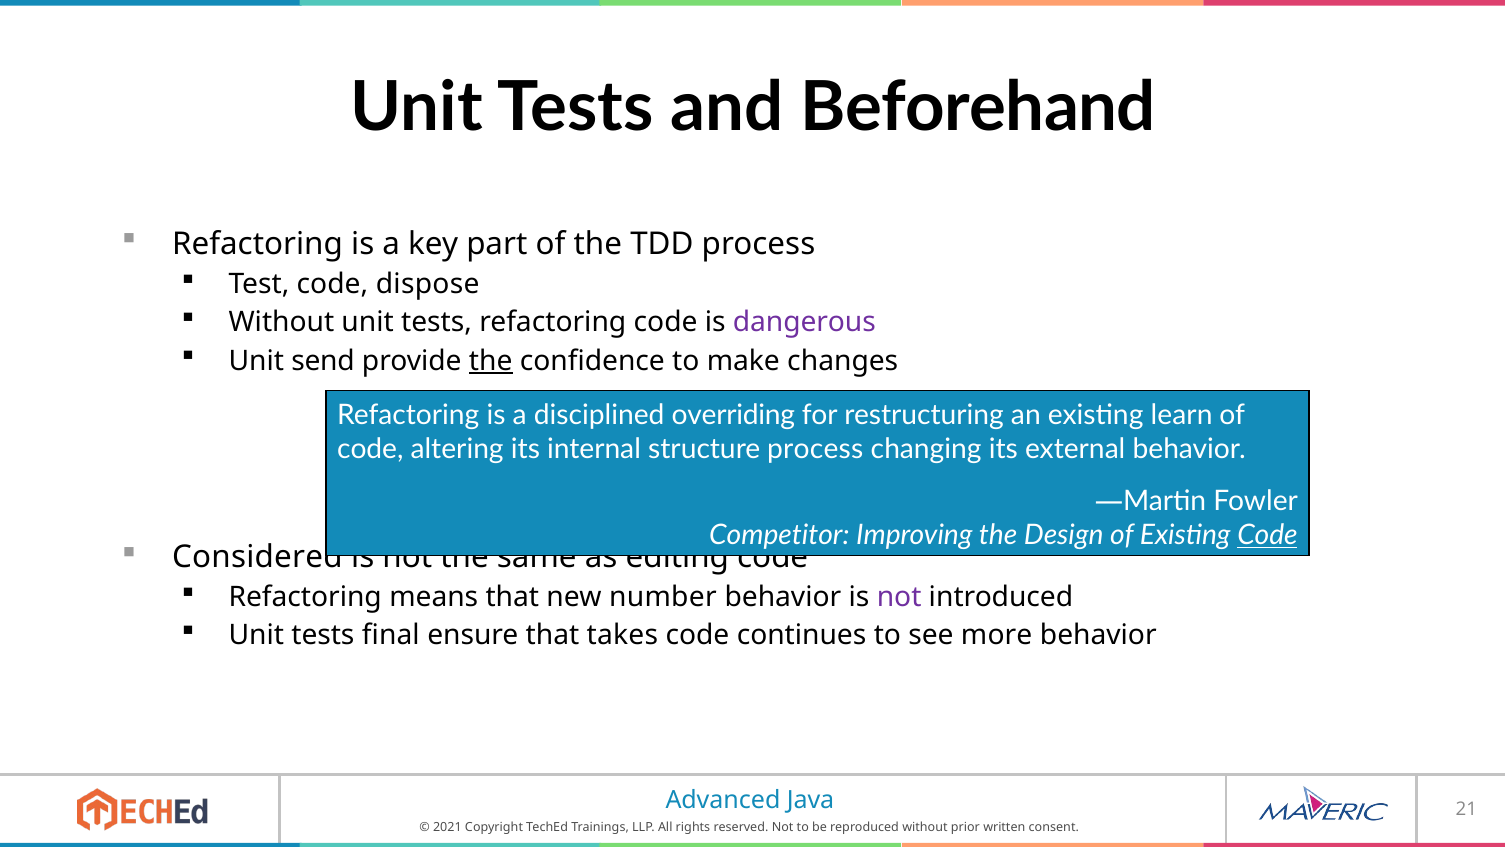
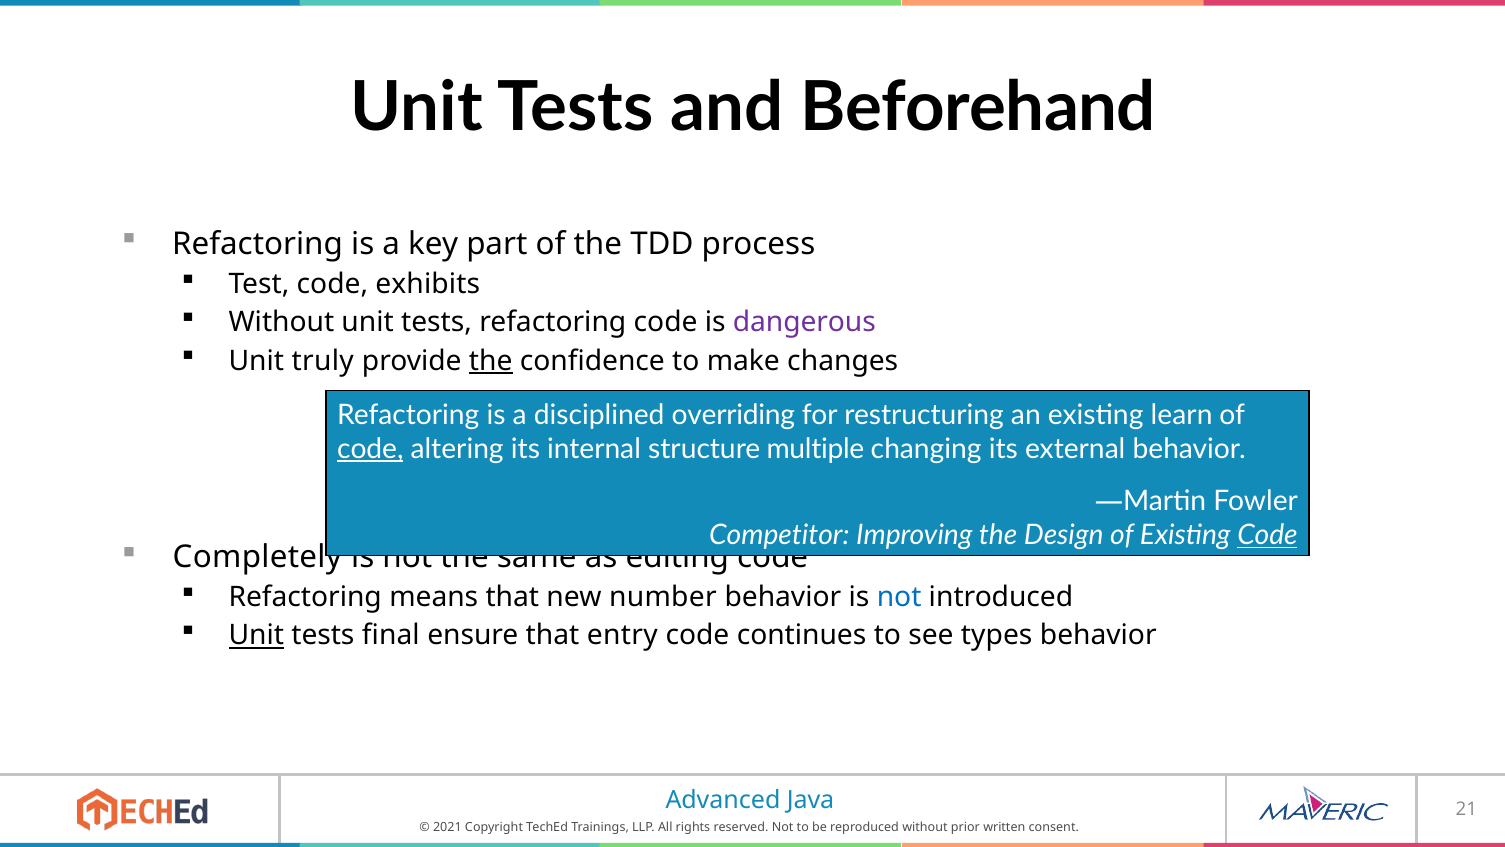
dispose: dispose -> exhibits
send: send -> truly
code at (370, 448) underline: none -> present
structure process: process -> multiple
Considered: Considered -> Completely
not at (899, 597) colour: purple -> blue
Unit at (256, 635) underline: none -> present
takes: takes -> entry
more: more -> types
